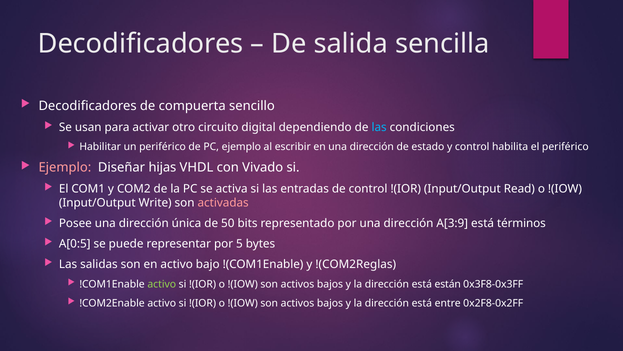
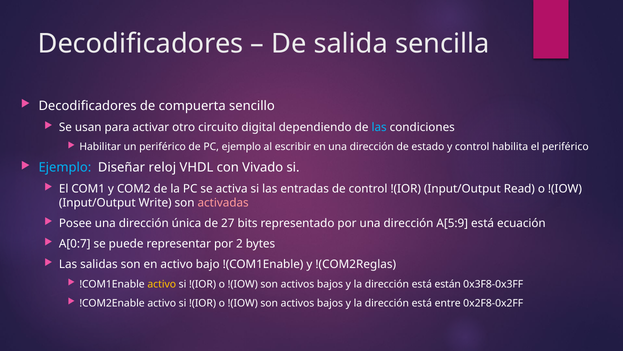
Ejemplo at (65, 167) colour: pink -> light blue
hijas: hijas -> reloj
50: 50 -> 27
A[3:9: A[3:9 -> A[5:9
términos: términos -> ecuación
A[0:5: A[0:5 -> A[0:7
5: 5 -> 2
activo at (162, 284) colour: light green -> yellow
